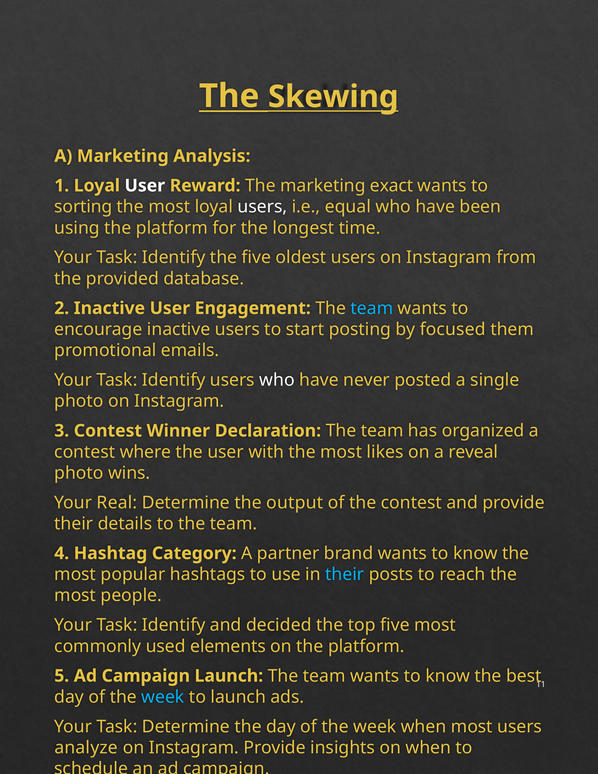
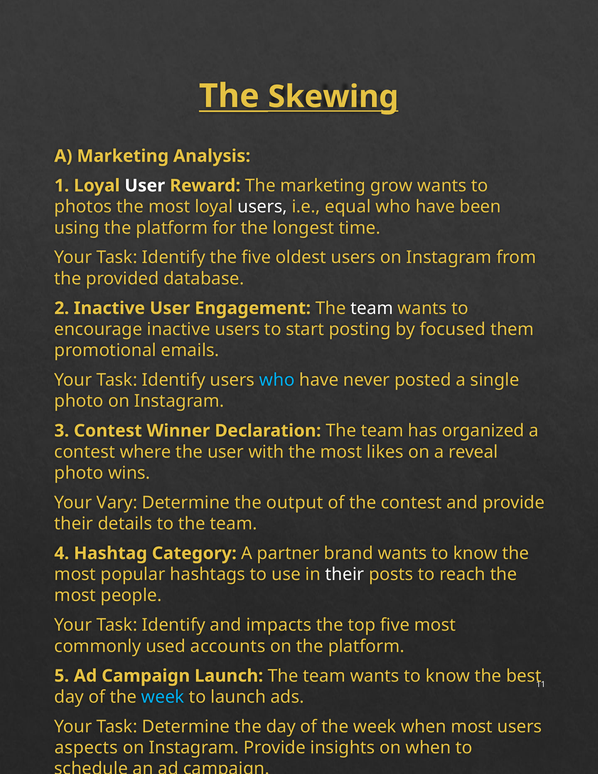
exact: exact -> grow
sorting: sorting -> photos
team at (372, 308) colour: light blue -> white
who at (277, 380) colour: white -> light blue
Real: Real -> Vary
their at (345, 574) colour: light blue -> white
decided: decided -> impacts
elements: elements -> accounts
analyze: analyze -> aspects
